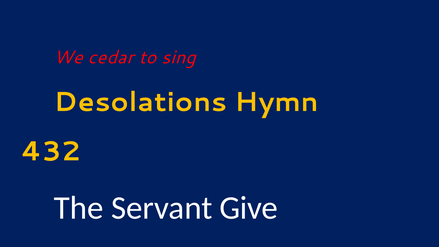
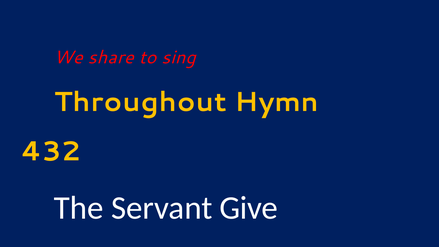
cedar: cedar -> share
Desolations: Desolations -> Throughout
